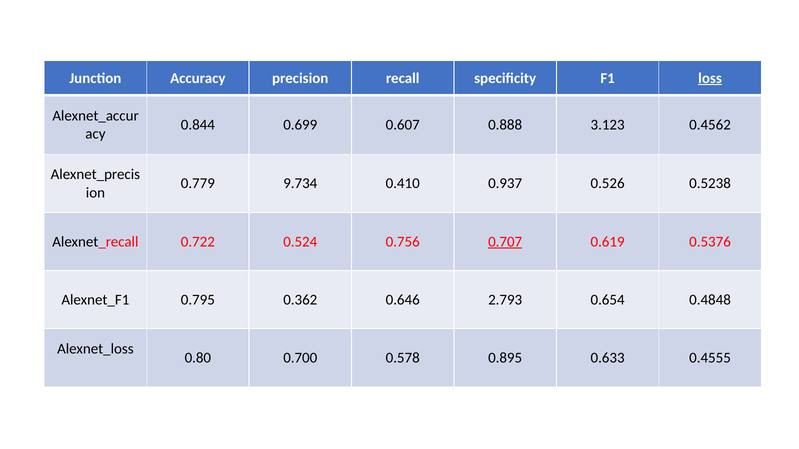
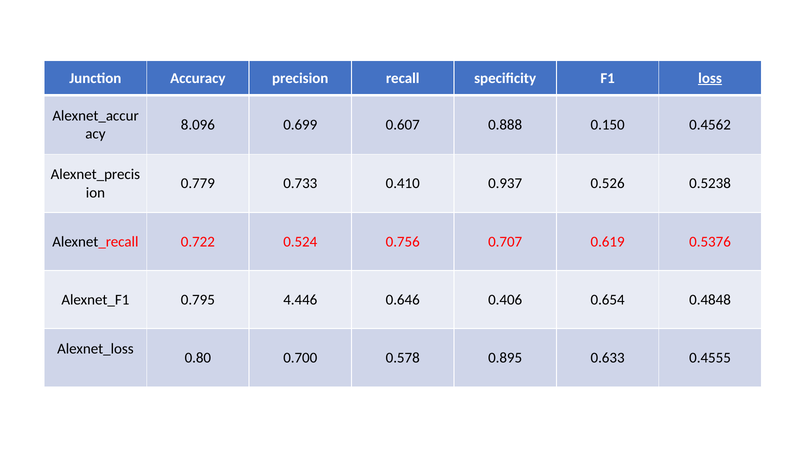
0.844: 0.844 -> 8.096
3.123: 3.123 -> 0.150
9.734: 9.734 -> 0.733
0.707 underline: present -> none
0.362: 0.362 -> 4.446
2.793: 2.793 -> 0.406
